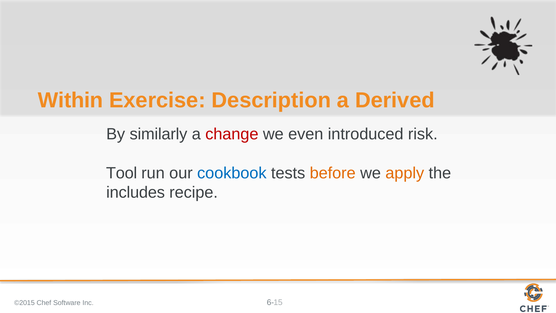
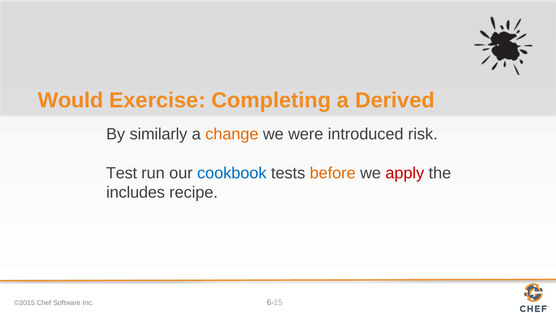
Within: Within -> Would
Description: Description -> Completing
change colour: red -> orange
even: even -> were
Tool: Tool -> Test
apply colour: orange -> red
